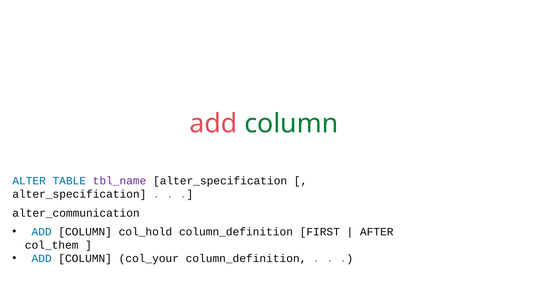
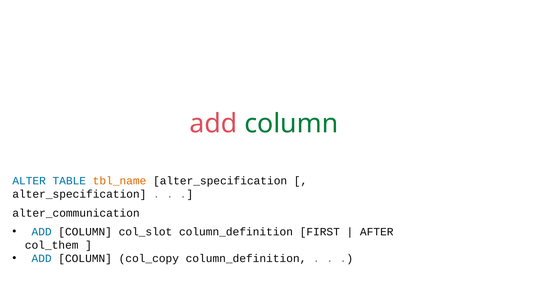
tbl_name colour: purple -> orange
col_hold: col_hold -> col_slot
col_your: col_your -> col_copy
